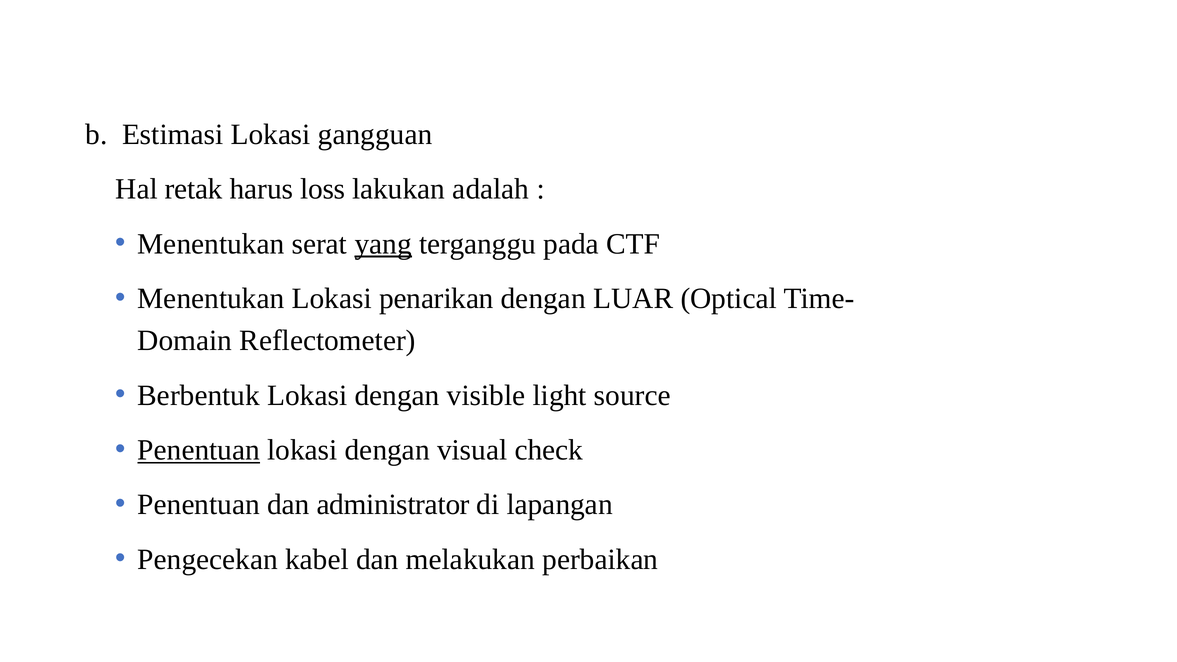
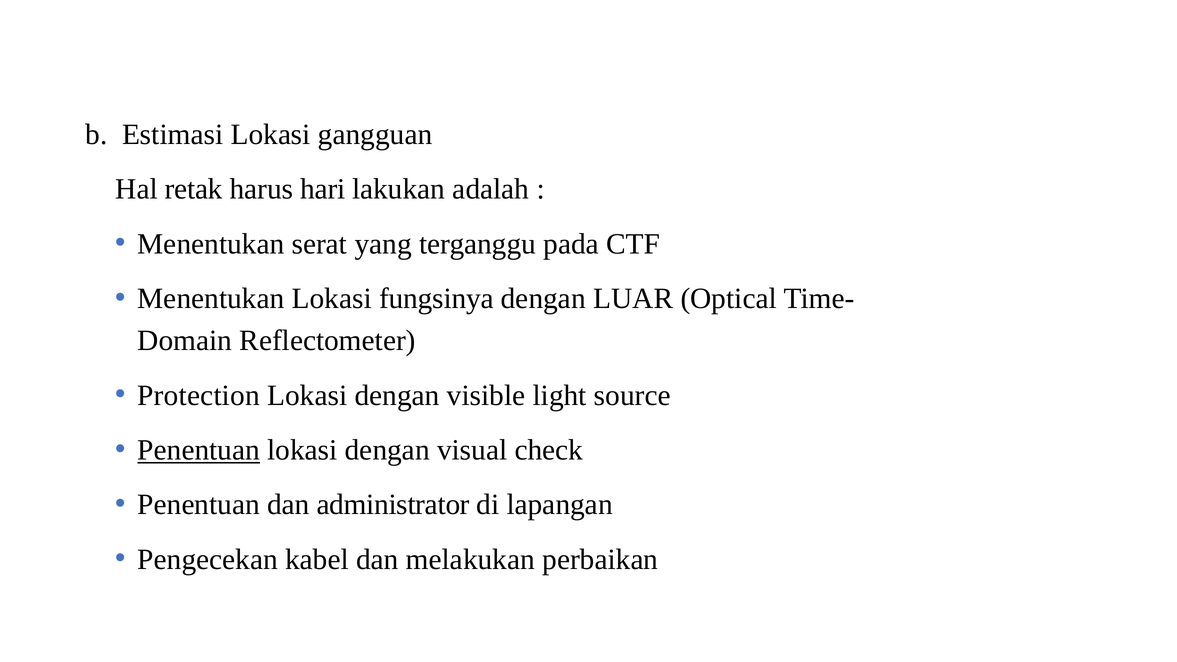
loss: loss -> hari
yang underline: present -> none
penarikan: penarikan -> fungsinya
Berbentuk: Berbentuk -> Protection
